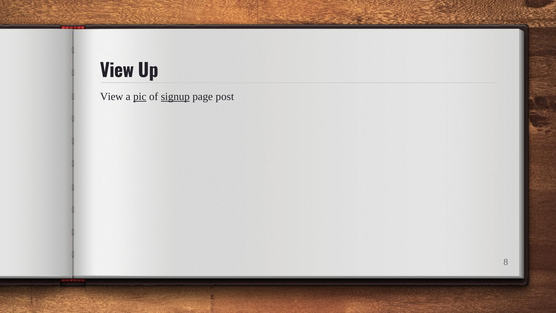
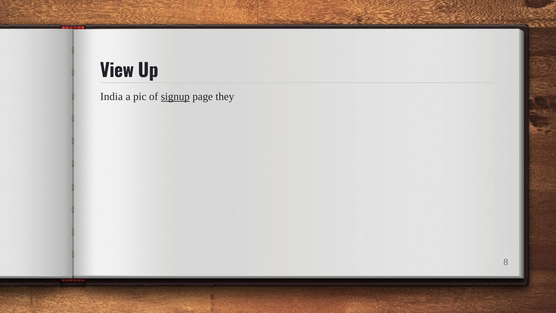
View at (112, 97): View -> India
pic underline: present -> none
post: post -> they
